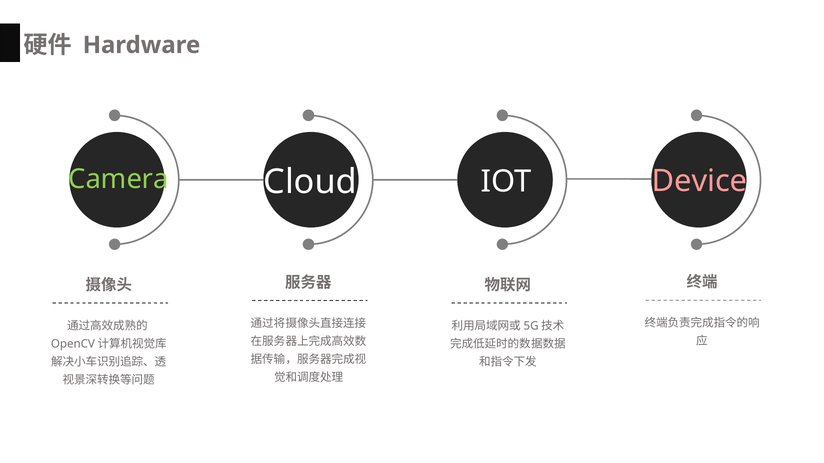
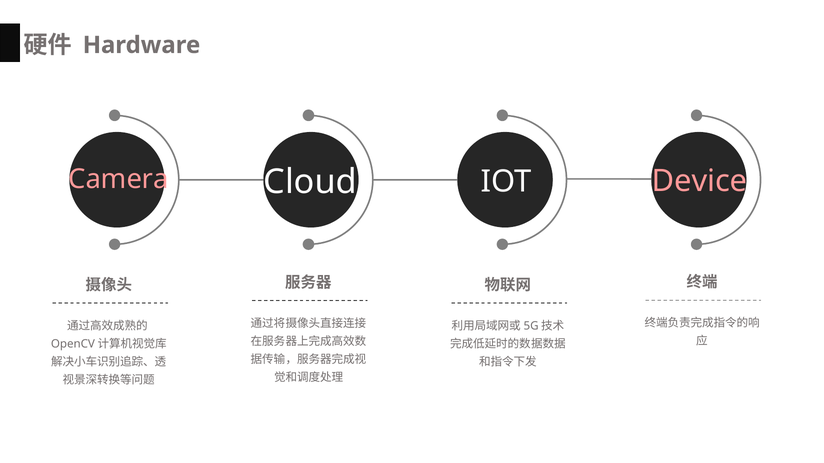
Camera colour: light green -> pink
